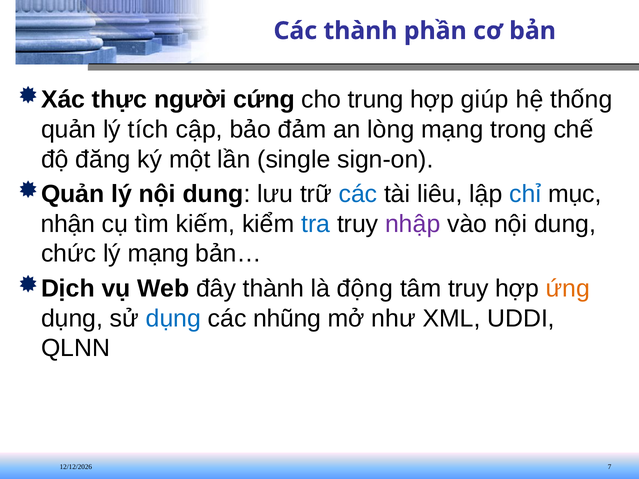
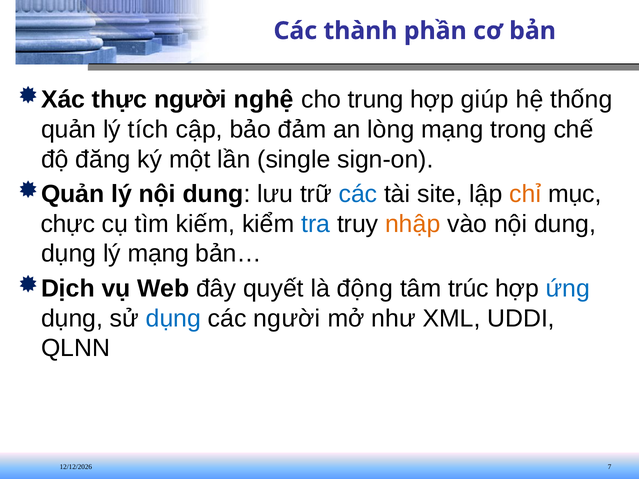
cứng: cứng -> nghệ
liêu: liêu -> site
chỉ colour: blue -> orange
nhận: nhận -> chực
nhập colour: purple -> orange
chức at (69, 254): chức -> dụng
đây thành: thành -> quyết
tâm truy: truy -> trúc
ứng colour: orange -> blue
các nhũng: nhũng -> người
